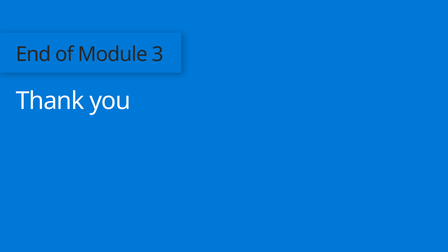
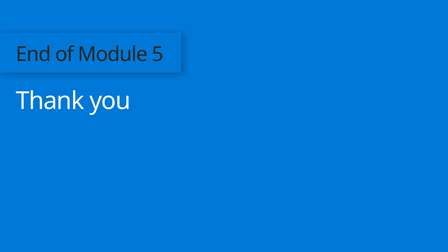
3: 3 -> 5
